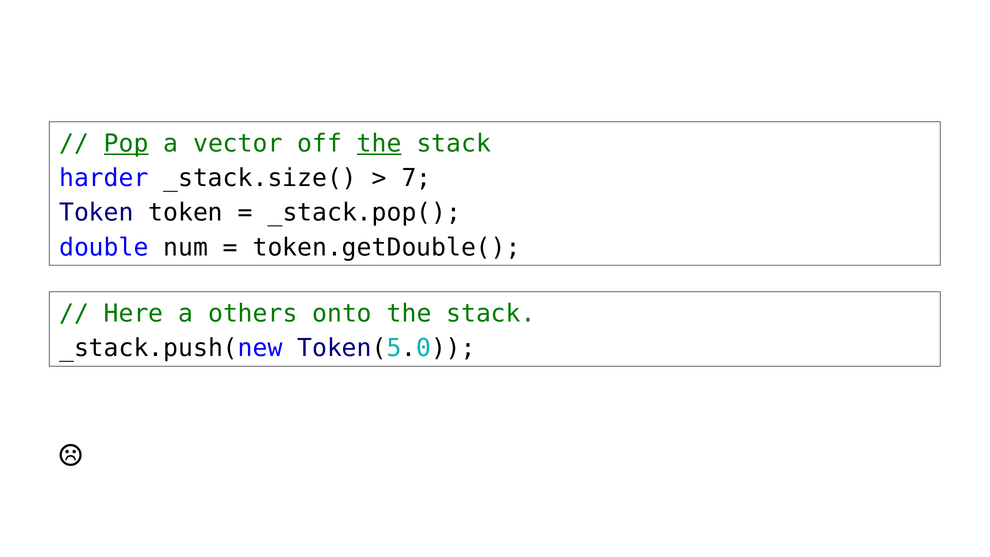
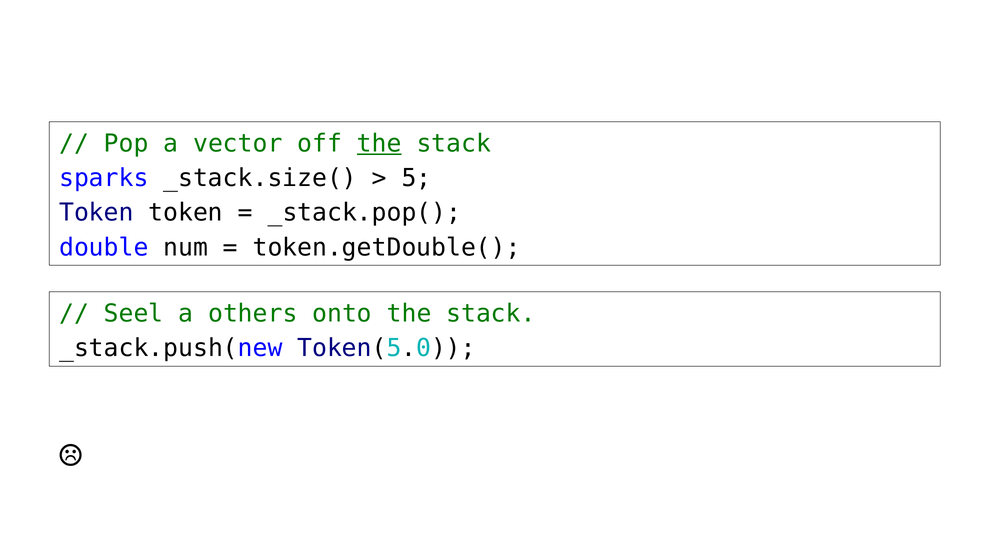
Pop underline: present -> none
harder: harder -> sparks
7: 7 -> 5
Here: Here -> Seel
